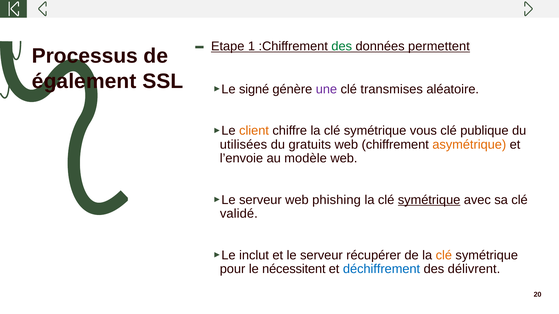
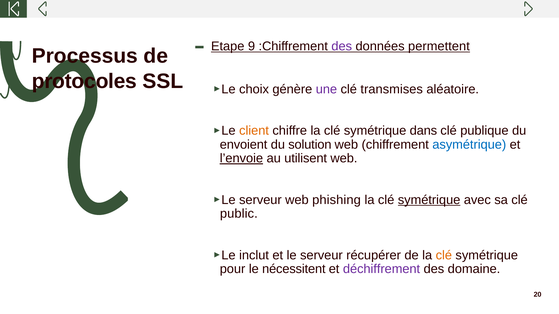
1: 1 -> 9
des at (342, 46) colour: green -> purple
également: également -> protocoles
signé: signé -> choix
vous: vous -> dans
utilisées: utilisées -> envoient
gratuits: gratuits -> solution
asymétrique colour: orange -> blue
l’envoie underline: none -> present
modèle: modèle -> utilisent
validé: validé -> public
déchiffrement colour: blue -> purple
délivrent: délivrent -> domaine
